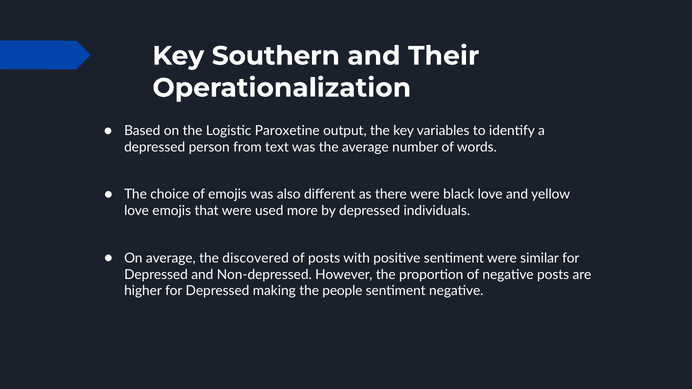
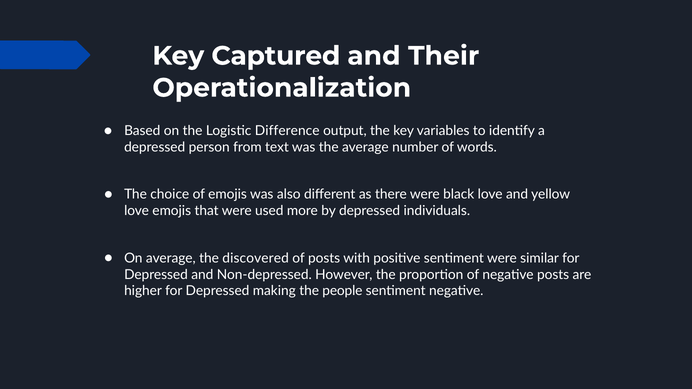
Southern: Southern -> Captured
Paroxetine: Paroxetine -> Difference
